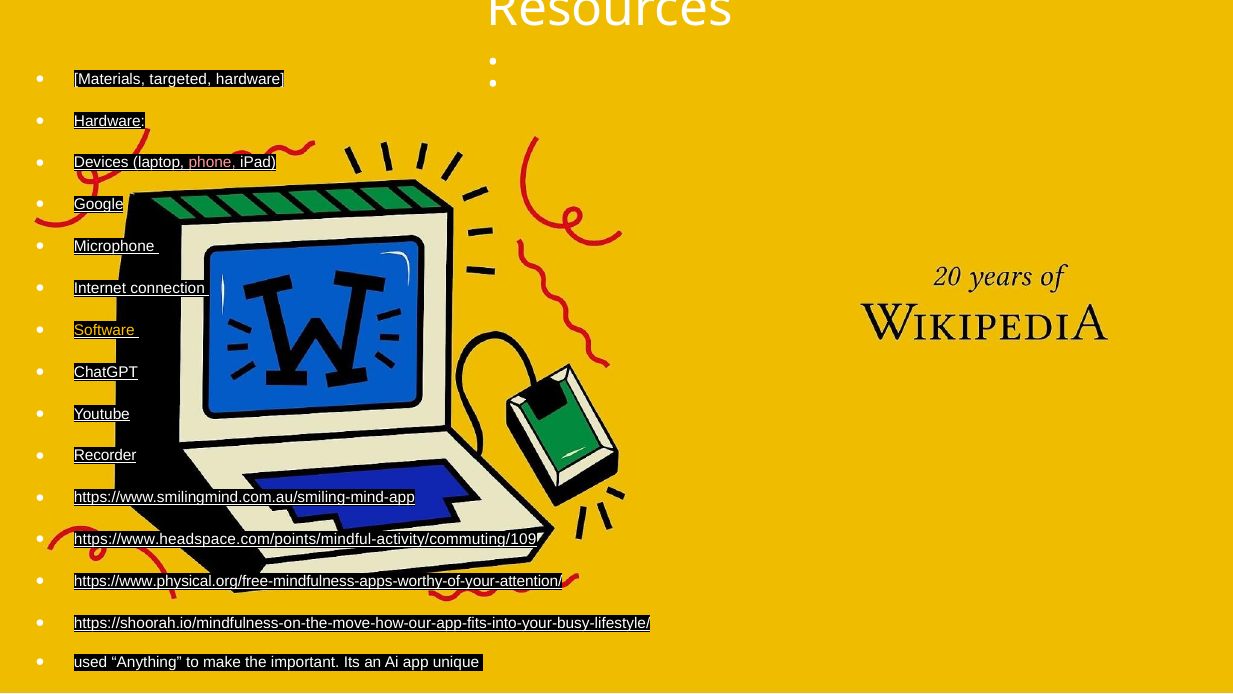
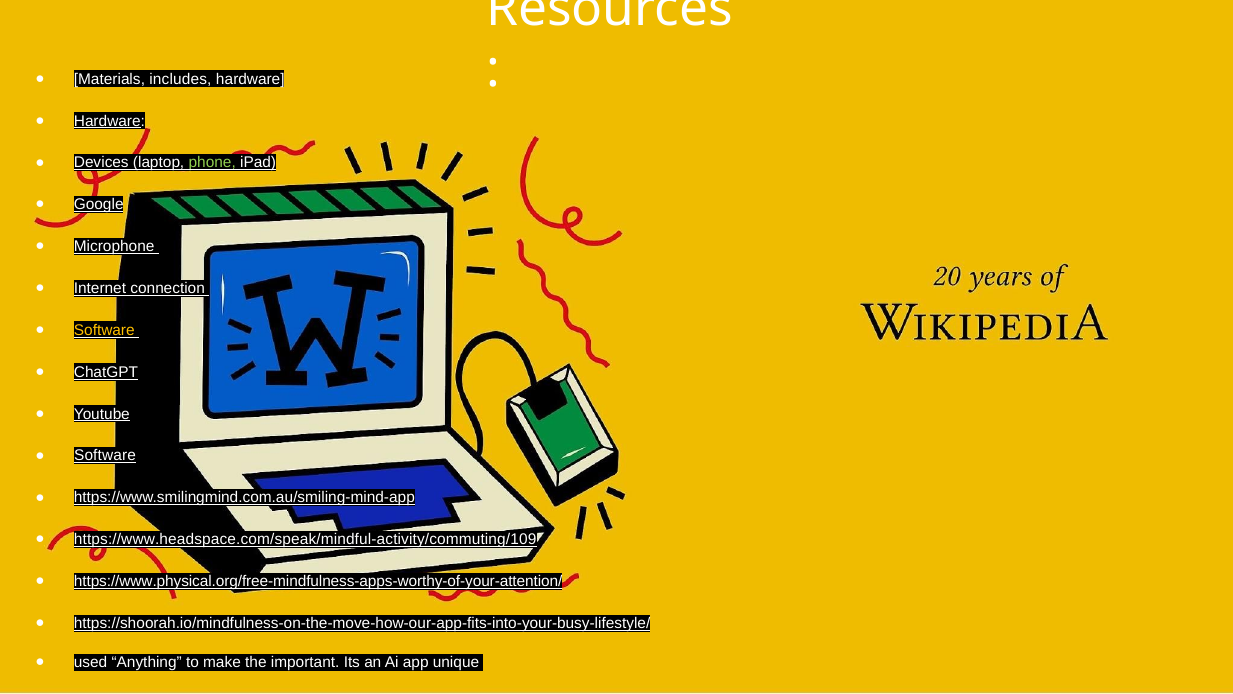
targeted: targeted -> includes
phone colour: pink -> light green
Recorder at (105, 456): Recorder -> Software
https://www.headspace.com/points/mindful-activity/commuting/109: https://www.headspace.com/points/mindful-activity/commuting/109 -> https://www.headspace.com/speak/mindful-activity/commuting/109
